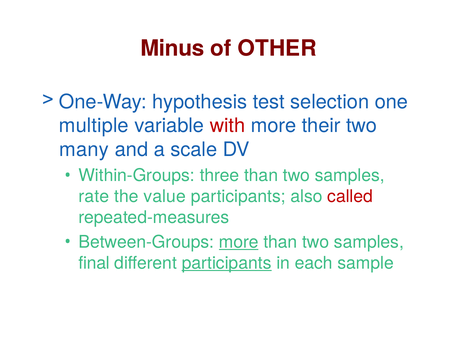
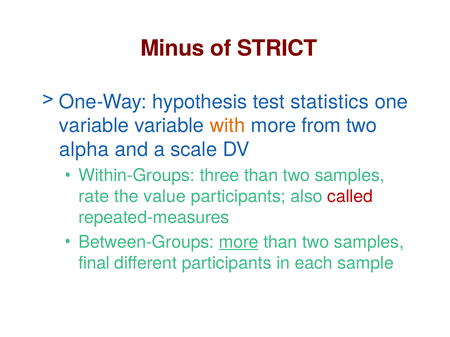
OTHER: OTHER -> STRICT
selection: selection -> statistics
multiple at (94, 126): multiple -> variable
with colour: red -> orange
their: their -> from
many: many -> alpha
participants at (227, 263) underline: present -> none
